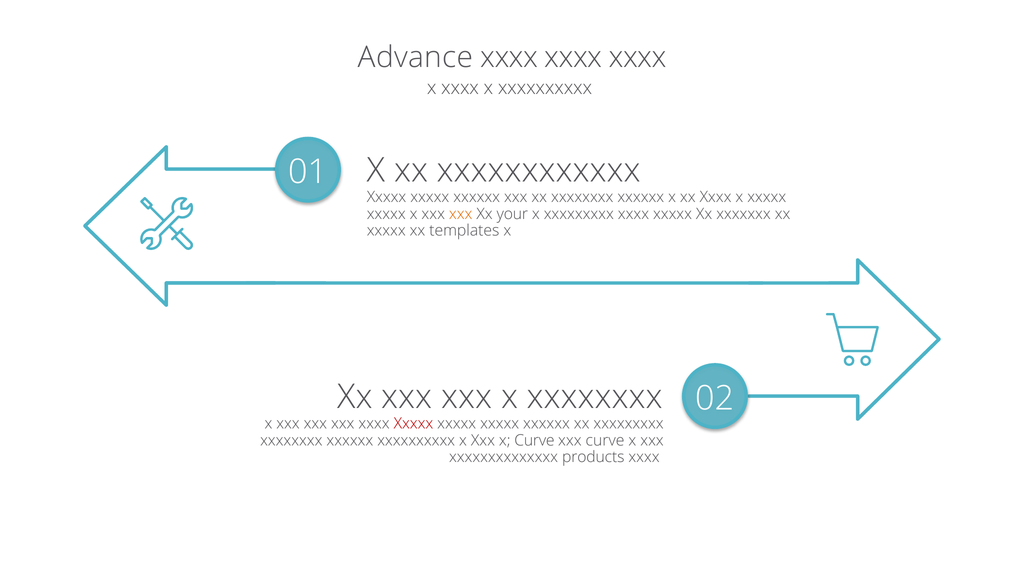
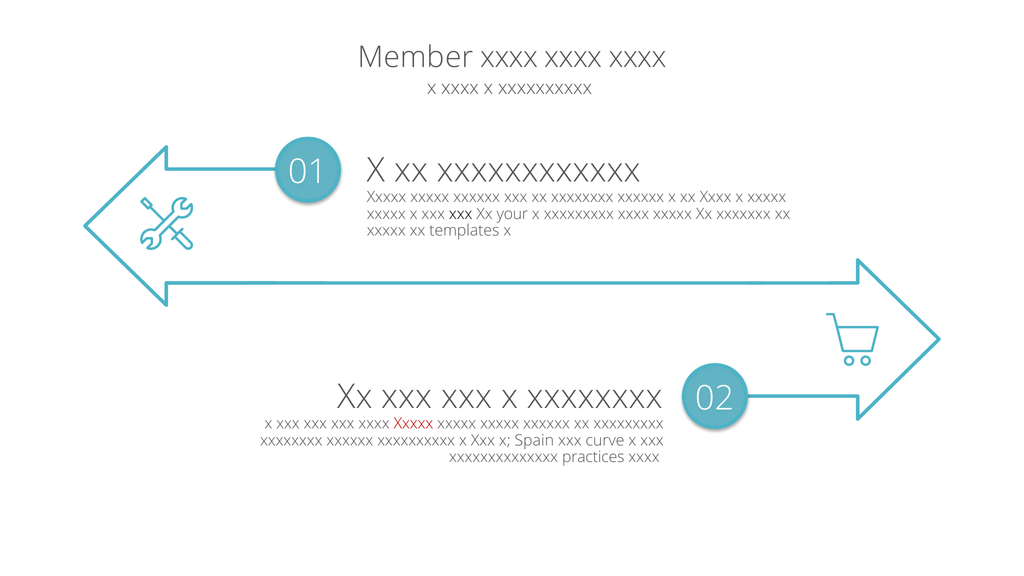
Advance: Advance -> Member
xxx at (461, 214) colour: orange -> black
x Curve: Curve -> Spain
products: products -> practices
